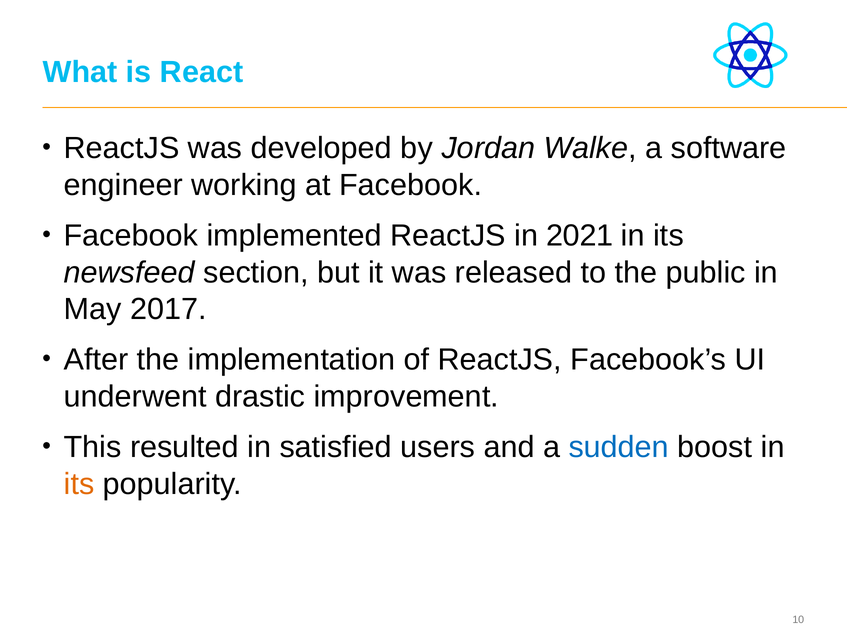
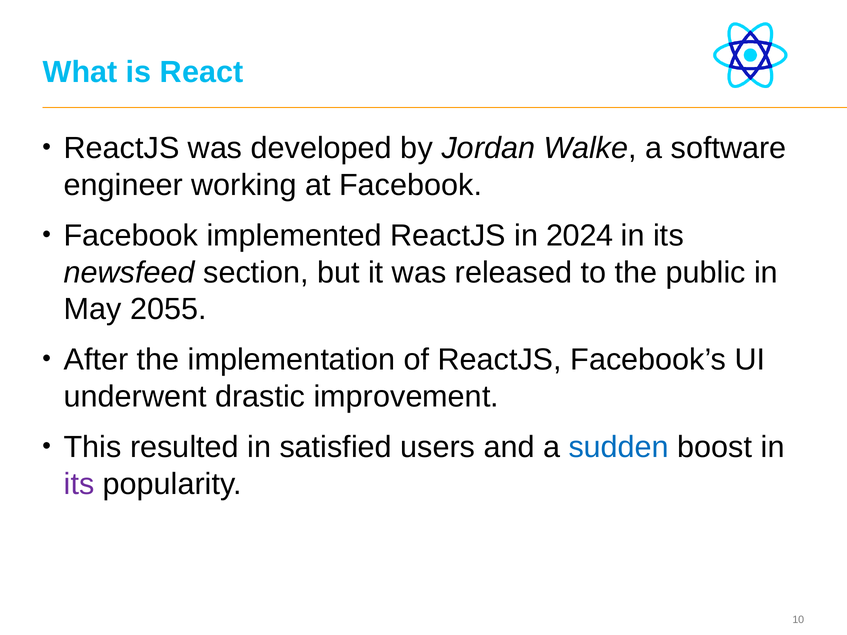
2021: 2021 -> 2024
2017: 2017 -> 2055
its at (79, 484) colour: orange -> purple
